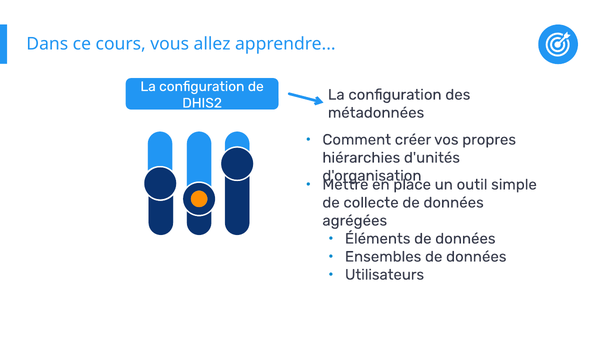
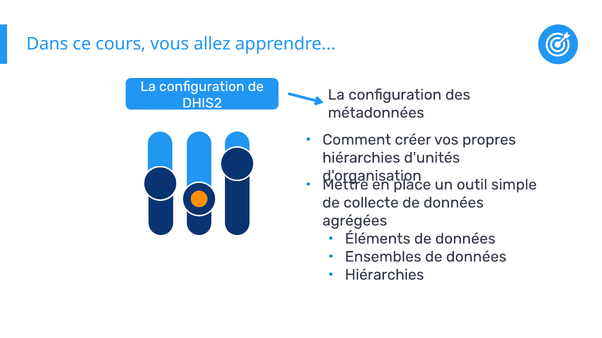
Utilisateurs at (385, 275): Utilisateurs -> Hiérarchies
